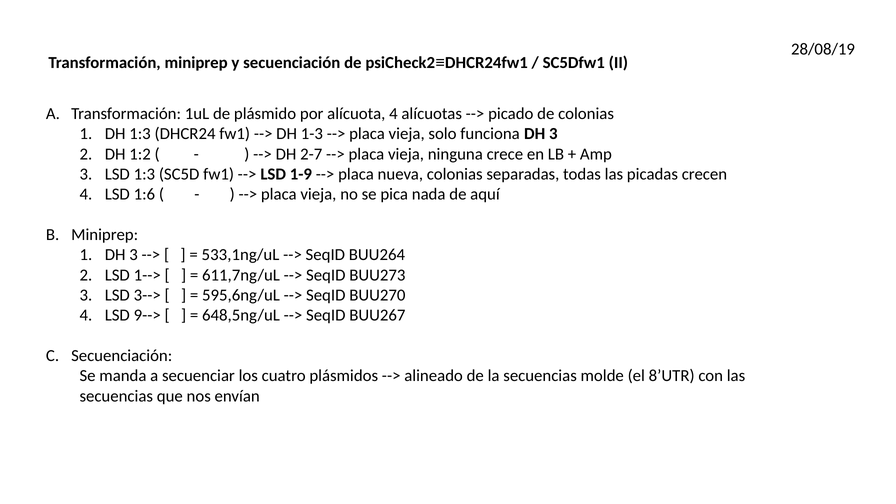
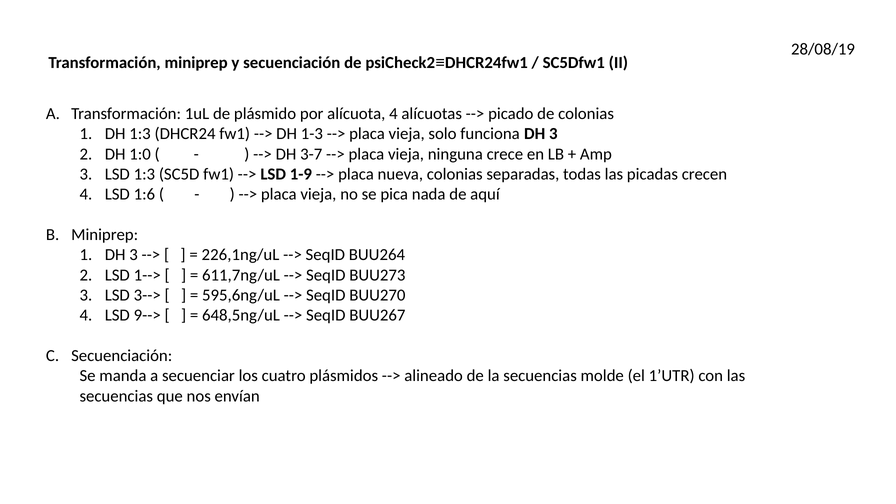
1:2: 1:2 -> 1:0
2-7: 2-7 -> 3-7
533,1ng/uL: 533,1ng/uL -> 226,1ng/uL
8’UTR: 8’UTR -> 1’UTR
